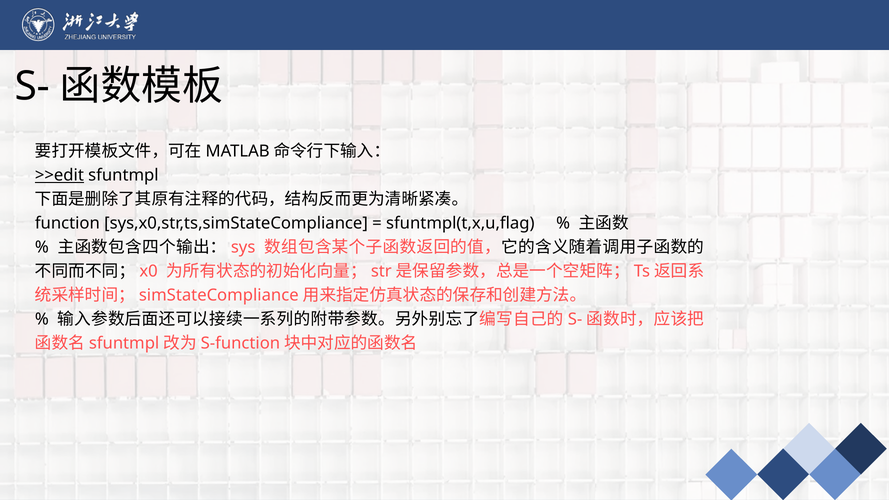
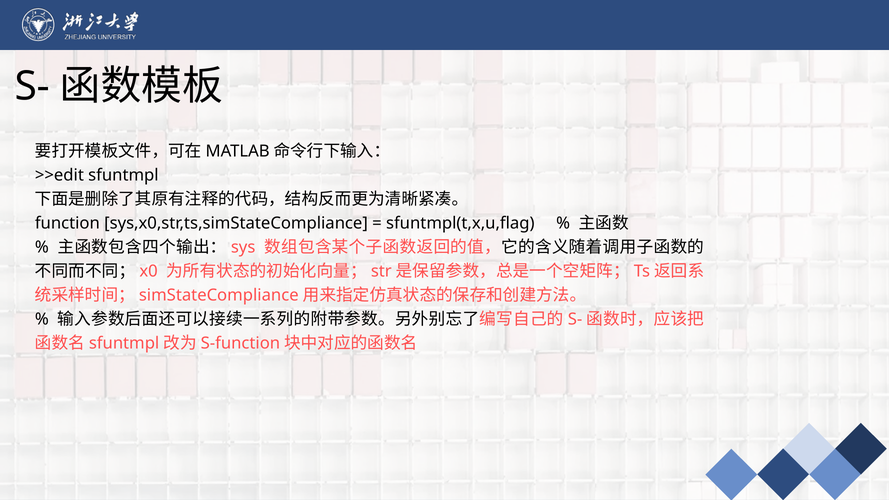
>>edit underline: present -> none
